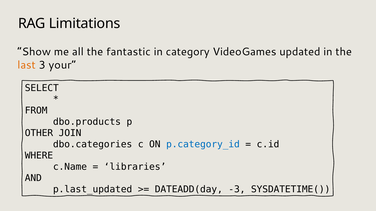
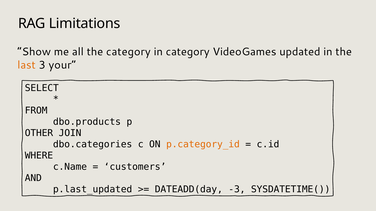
the fantastic: fantastic -> category
p.category_id colour: blue -> orange
libraries: libraries -> customers
